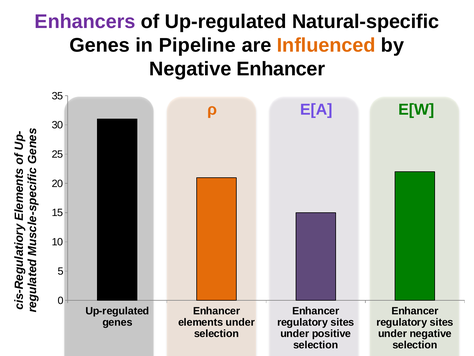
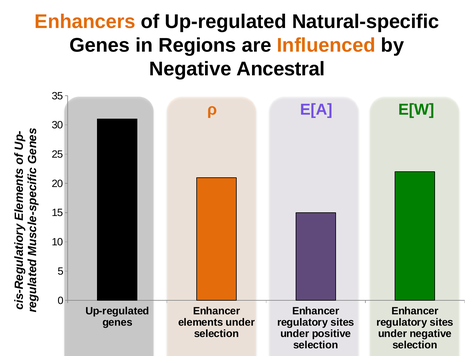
Enhancers colour: purple -> orange
Pipeline: Pipeline -> Regions
Negative Enhancer: Enhancer -> Ancestral
